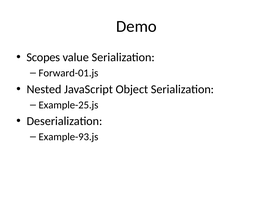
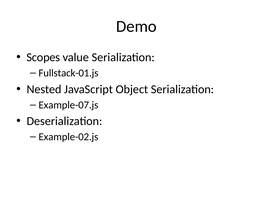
Forward-01.js: Forward-01.js -> Fullstack-01.js
Example-25.js: Example-25.js -> Example-07.js
Example-93.js: Example-93.js -> Example-02.js
